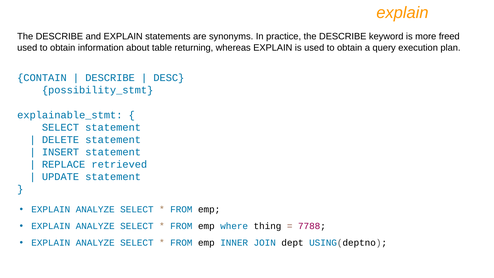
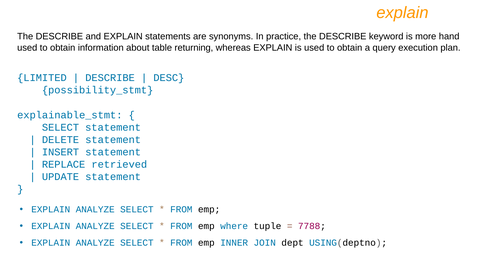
freed: freed -> hand
CONTAIN: CONTAIN -> LIMITED
thing: thing -> tuple
